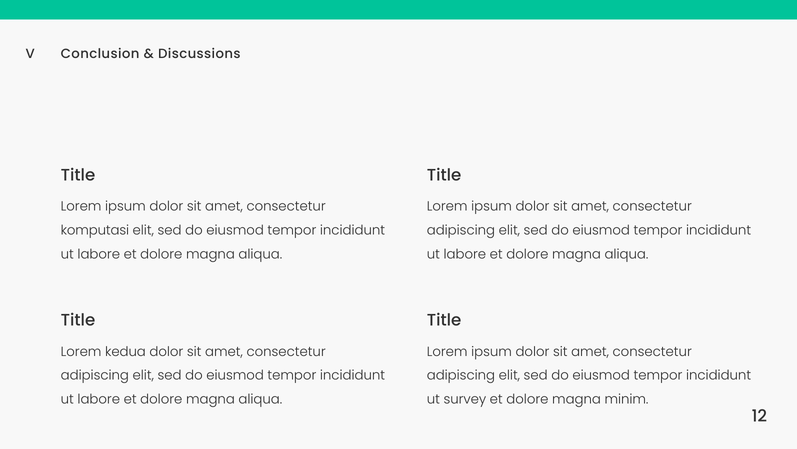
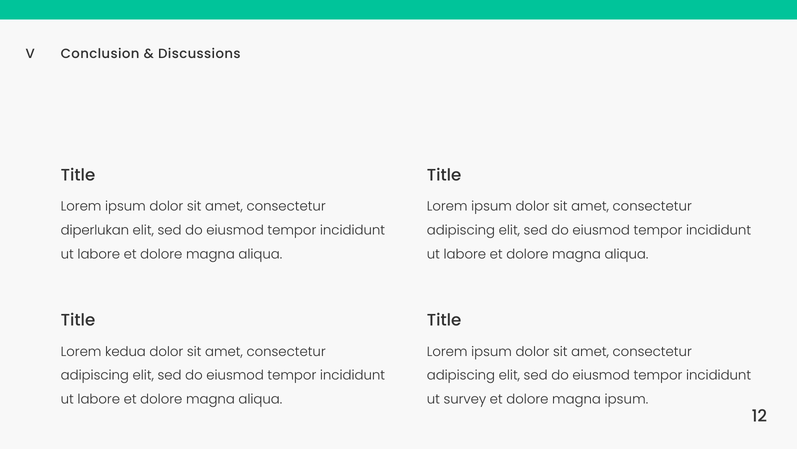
komputasi: komputasi -> diperlukan
magna minim: minim -> ipsum
